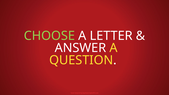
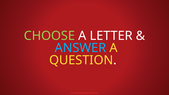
ANSWER colour: white -> light blue
